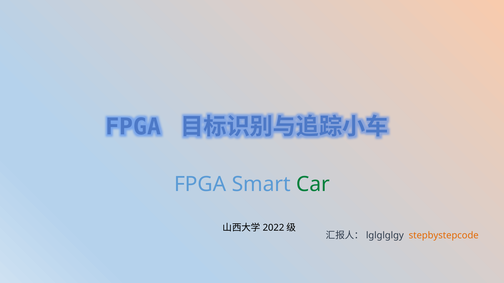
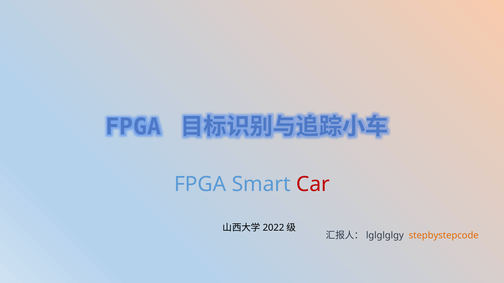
Car colour: green -> red
